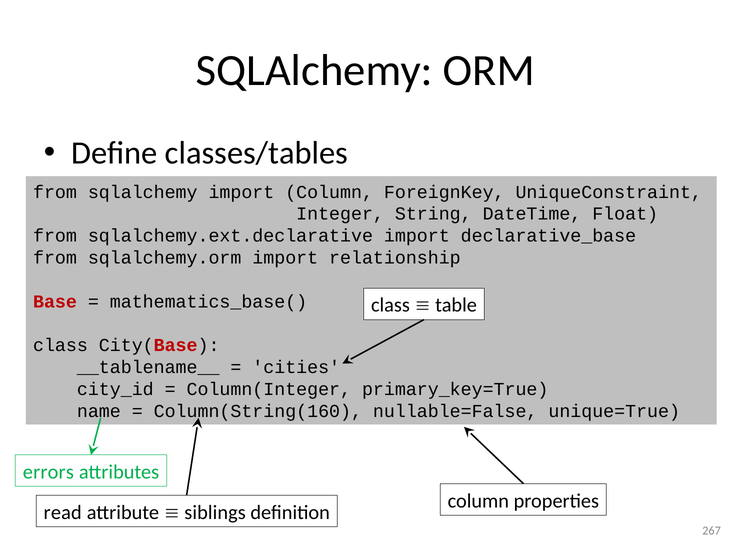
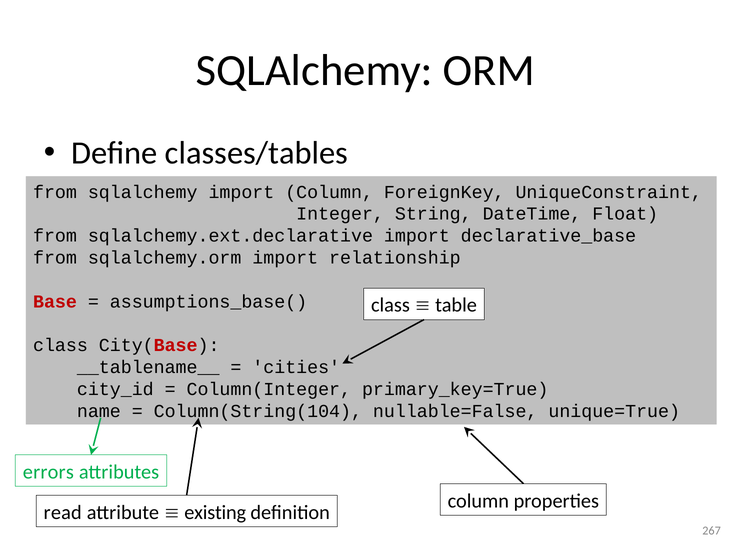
mathematics_base(: mathematics_base( -> assumptions_base(
Column(String(160: Column(String(160 -> Column(String(104
siblings: siblings -> existing
